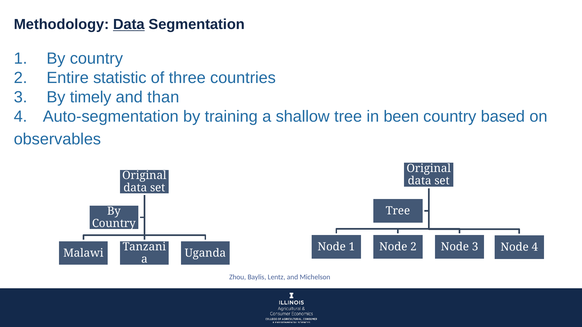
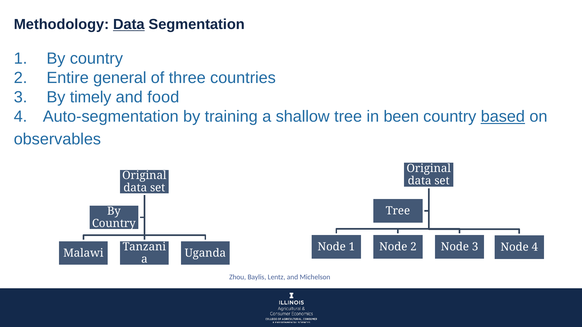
statistic: statistic -> general
than: than -> food
based underline: none -> present
